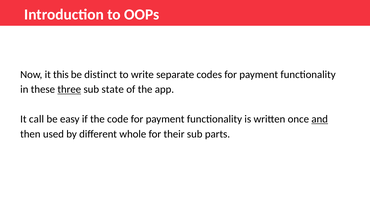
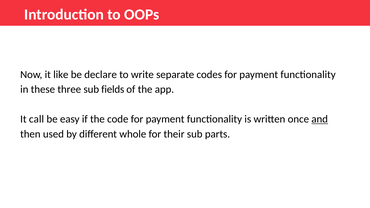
this: this -> like
distinct: distinct -> declare
three underline: present -> none
state: state -> fields
